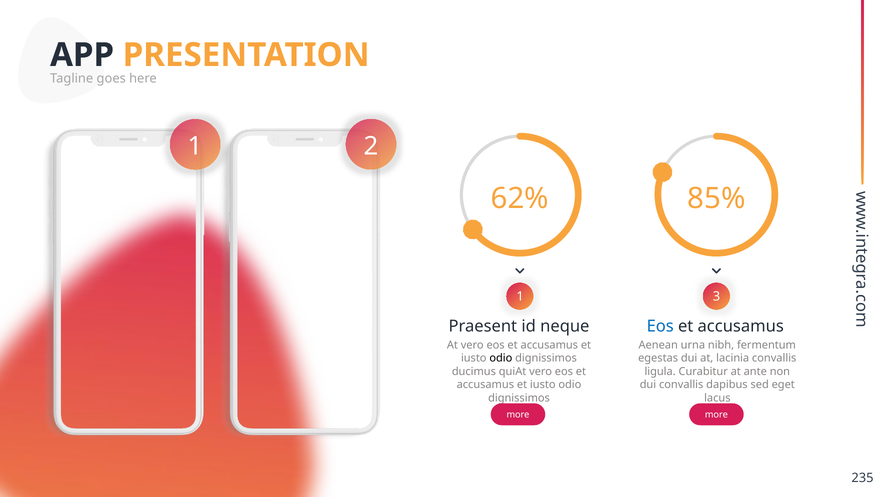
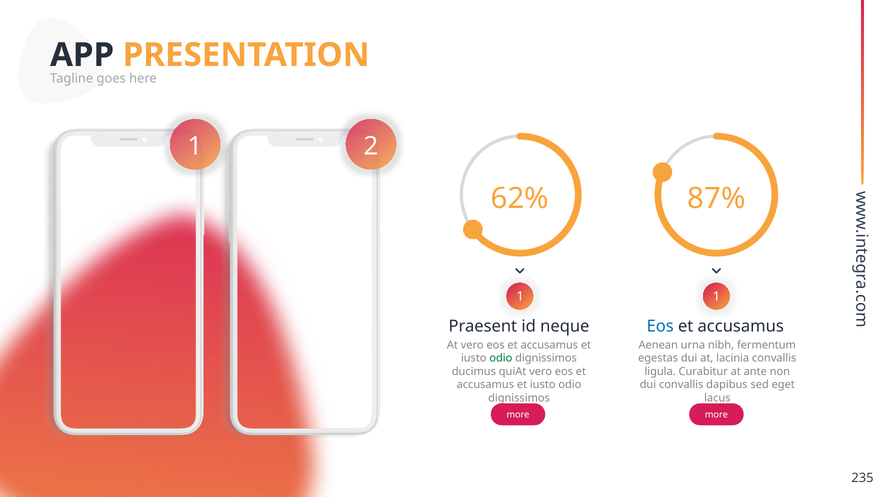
85%: 85% -> 87%
1 3: 3 -> 1
odio at (501, 358) colour: black -> green
